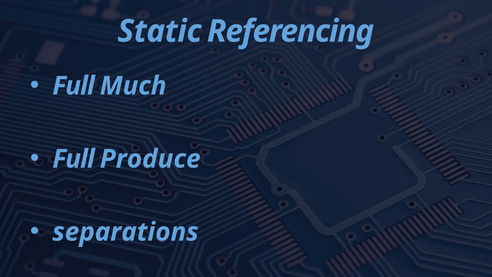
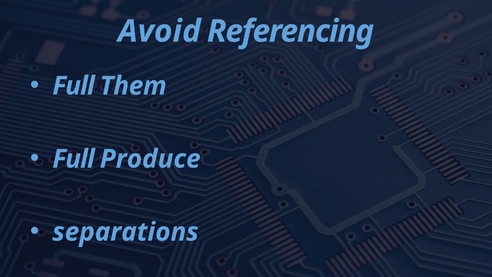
Static: Static -> Avoid
Much: Much -> Them
